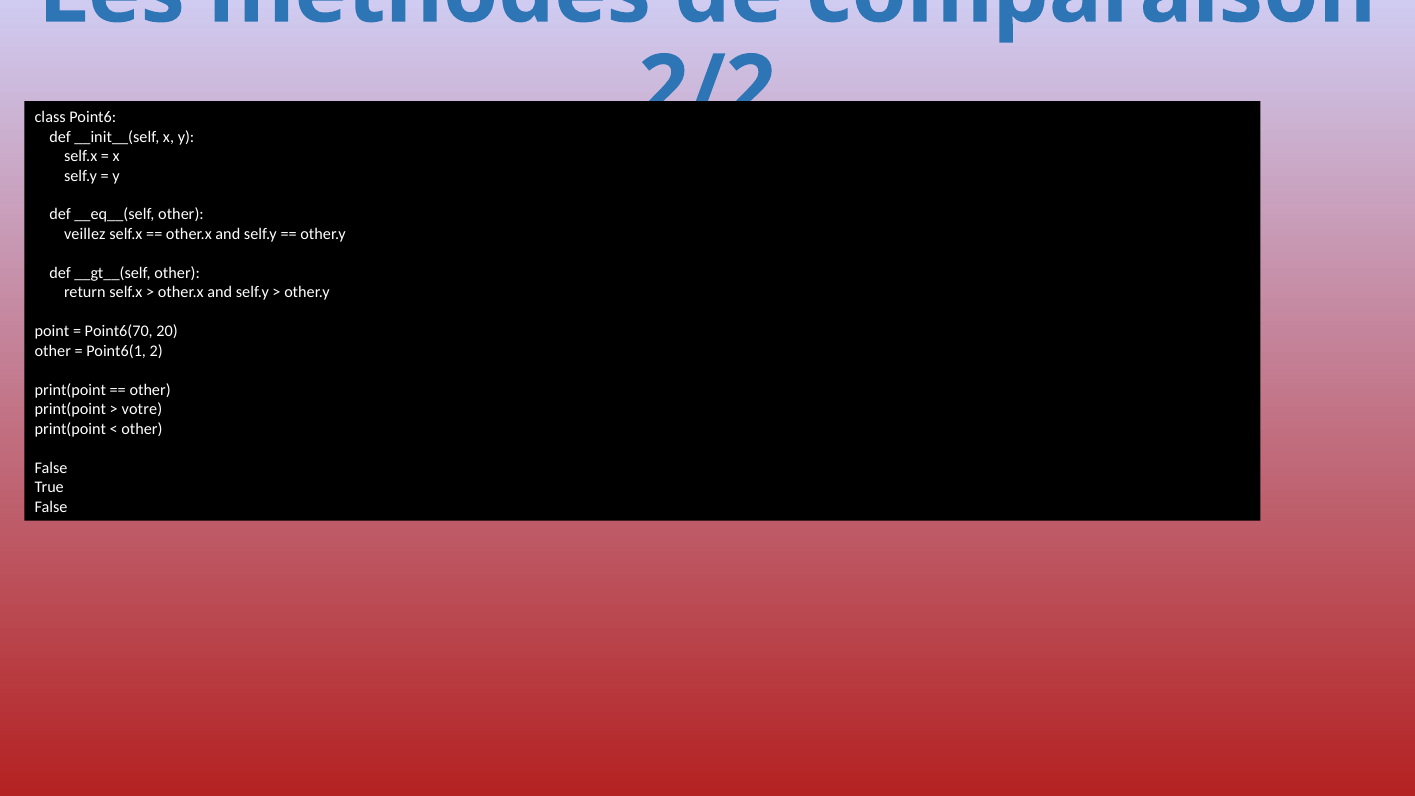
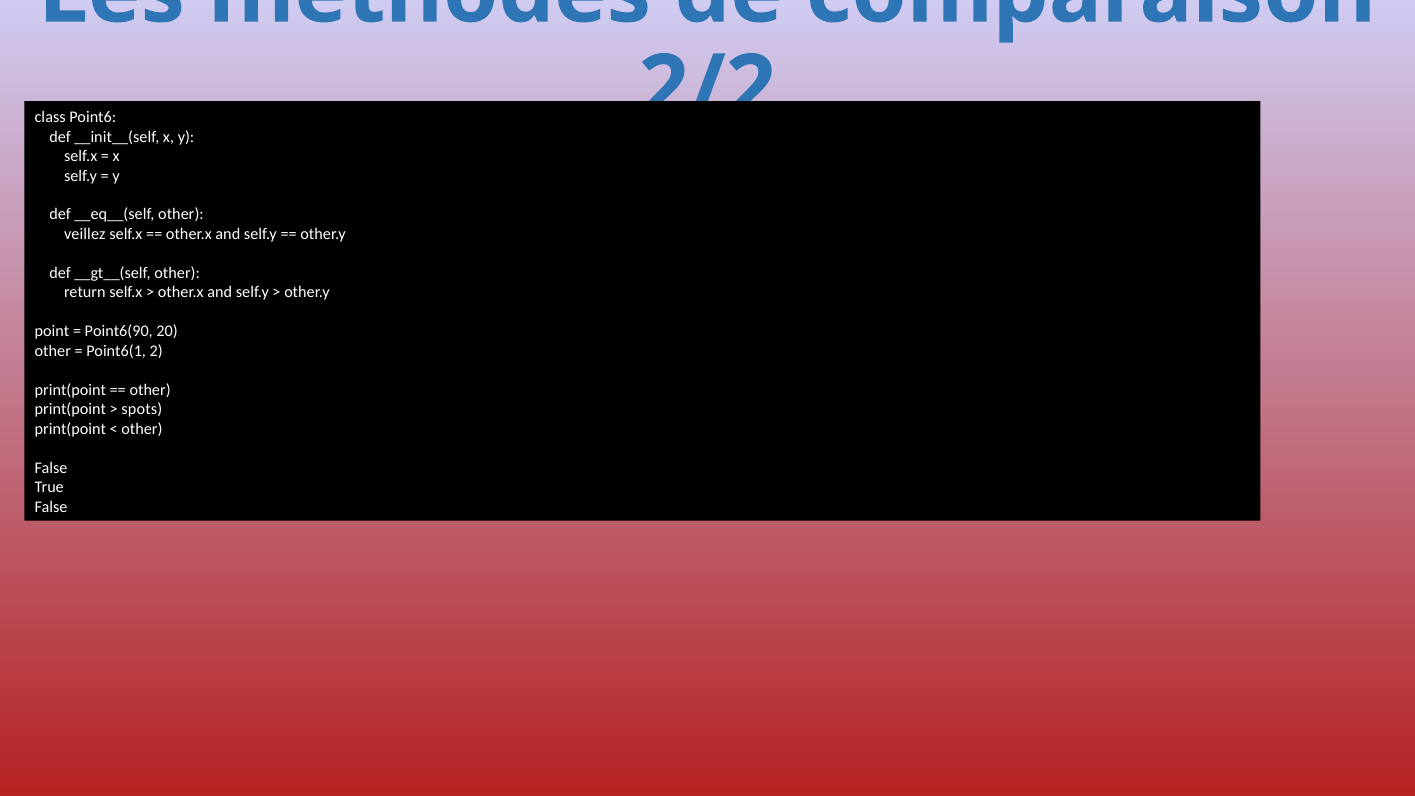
Point6(70: Point6(70 -> Point6(90
votre: votre -> spots
